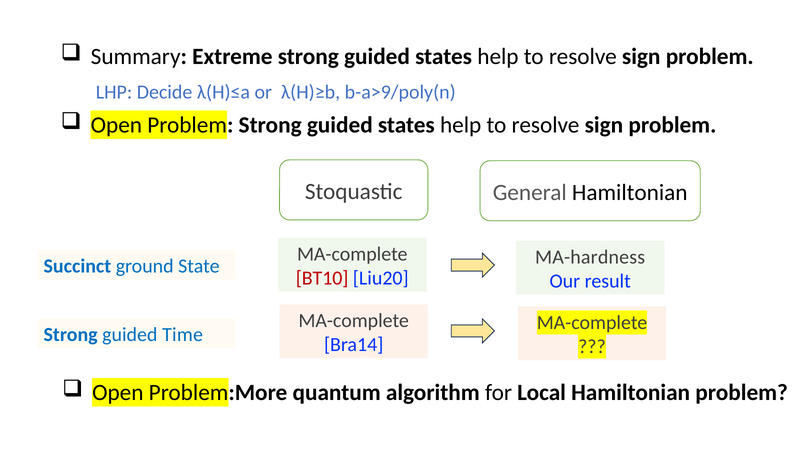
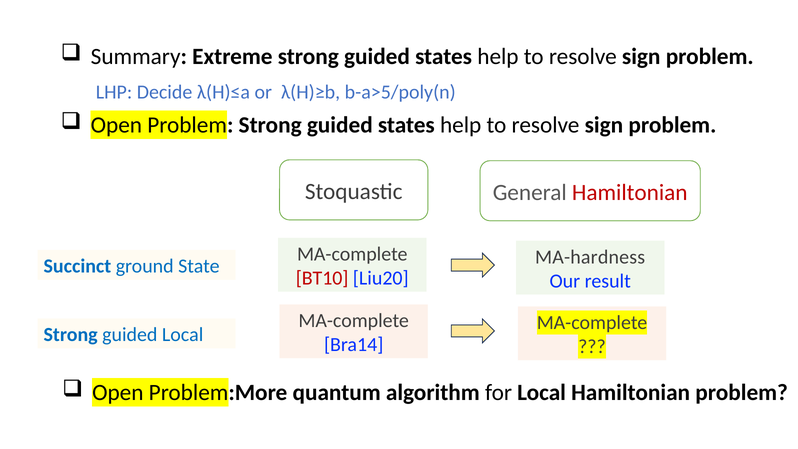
b-a>9/poly(n: b-a>9/poly(n -> b-a>5/poly(n
Hamiltonian at (630, 192) colour: black -> red
guided Time: Time -> Local
